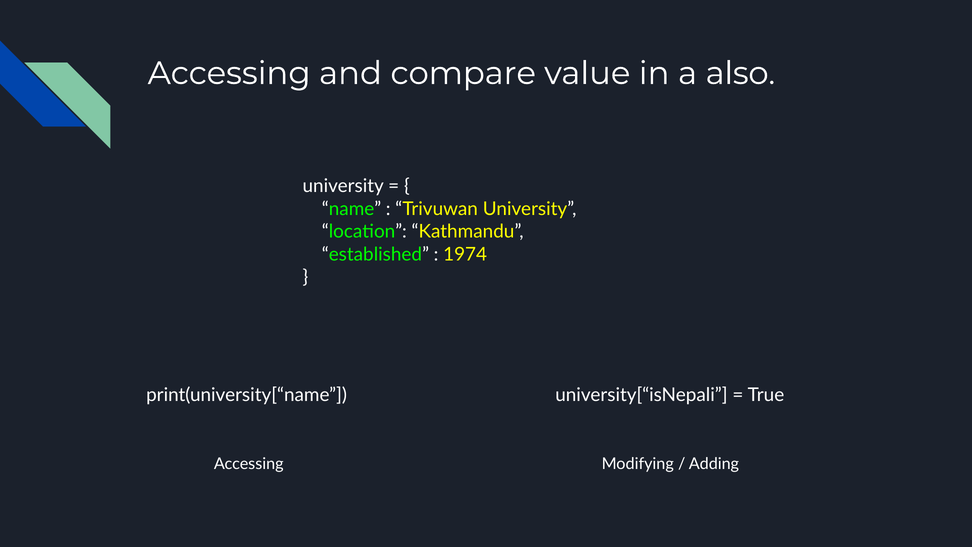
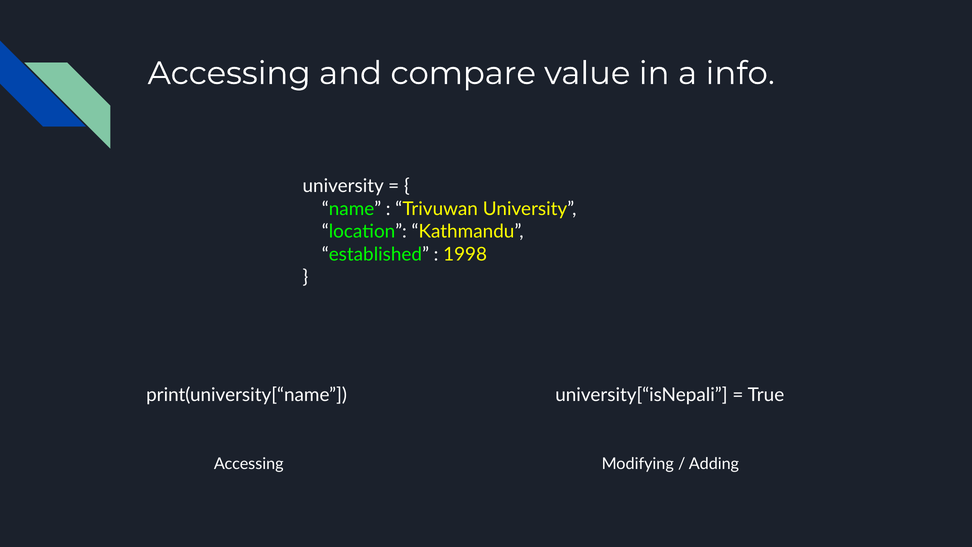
also: also -> info
1974: 1974 -> 1998
